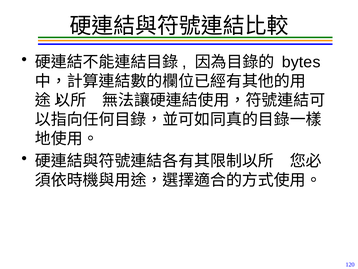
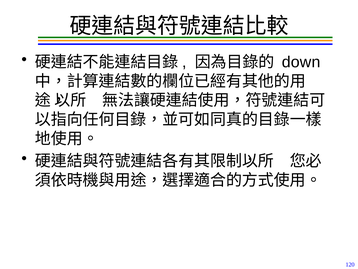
bytes: bytes -> down
